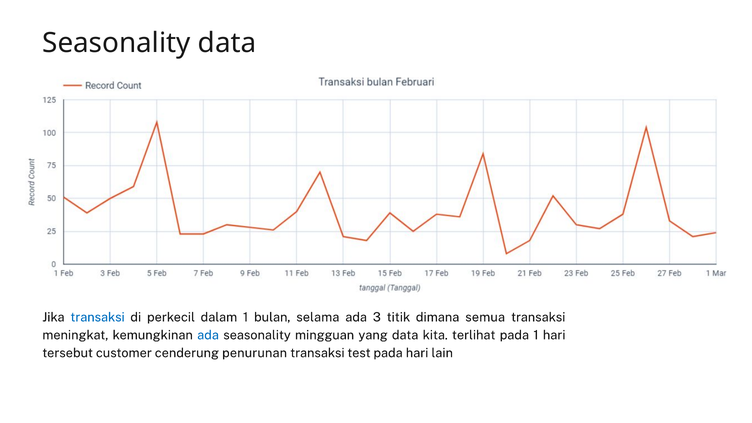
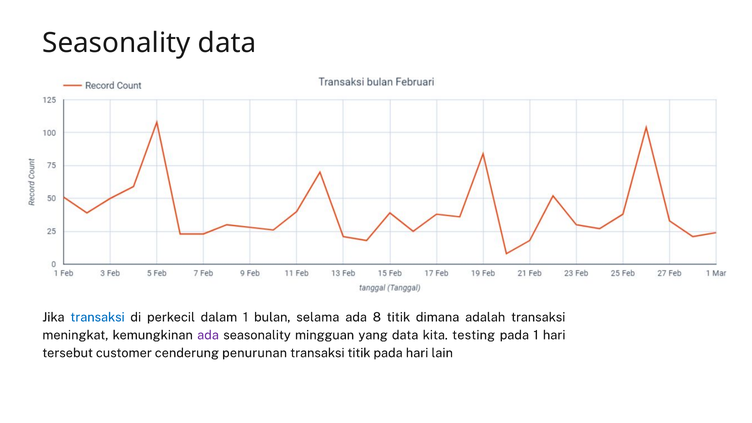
3: 3 -> 8
semua: semua -> adalah
ada at (208, 335) colour: blue -> purple
terlihat: terlihat -> testing
transaksi test: test -> titik
